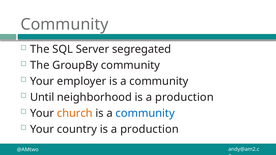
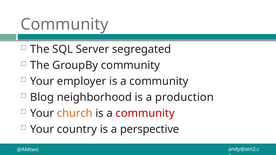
Until: Until -> Blog
community at (145, 113) colour: blue -> red
country is a production: production -> perspective
